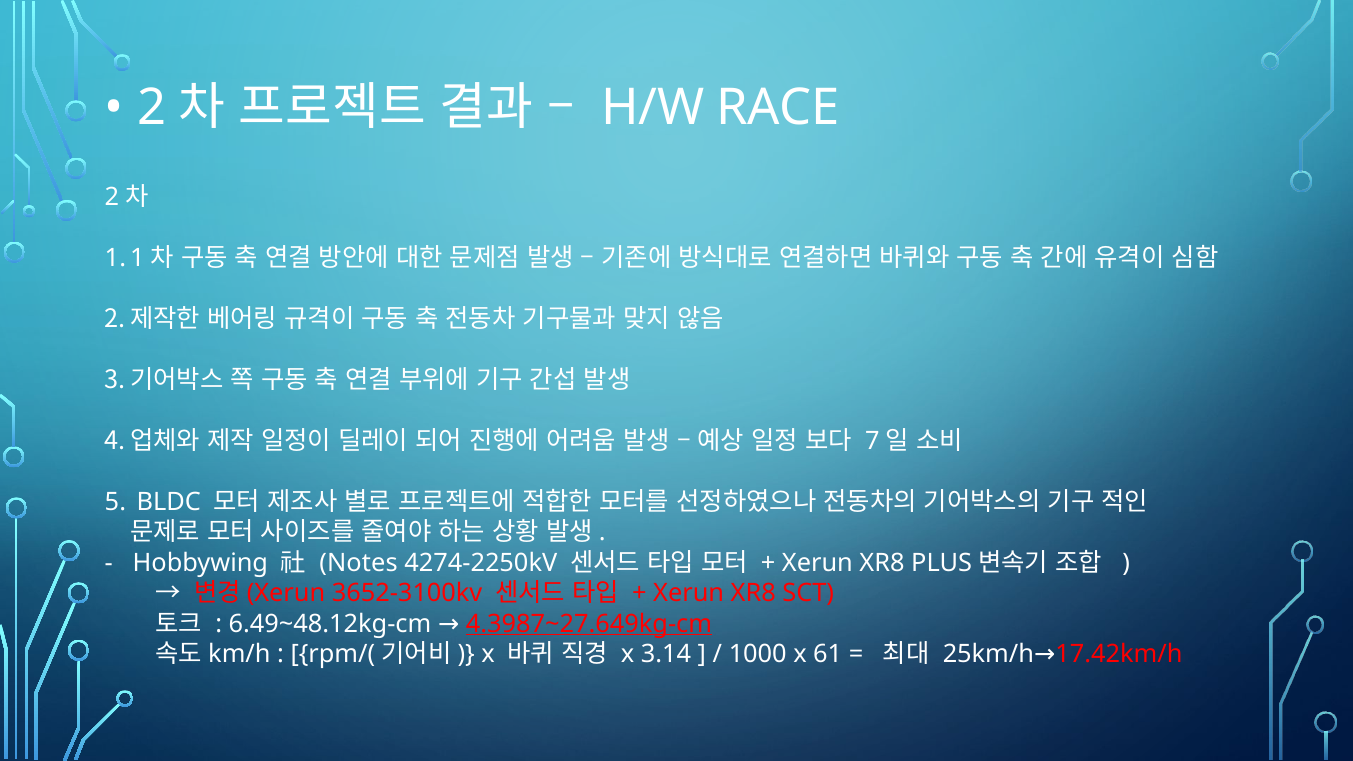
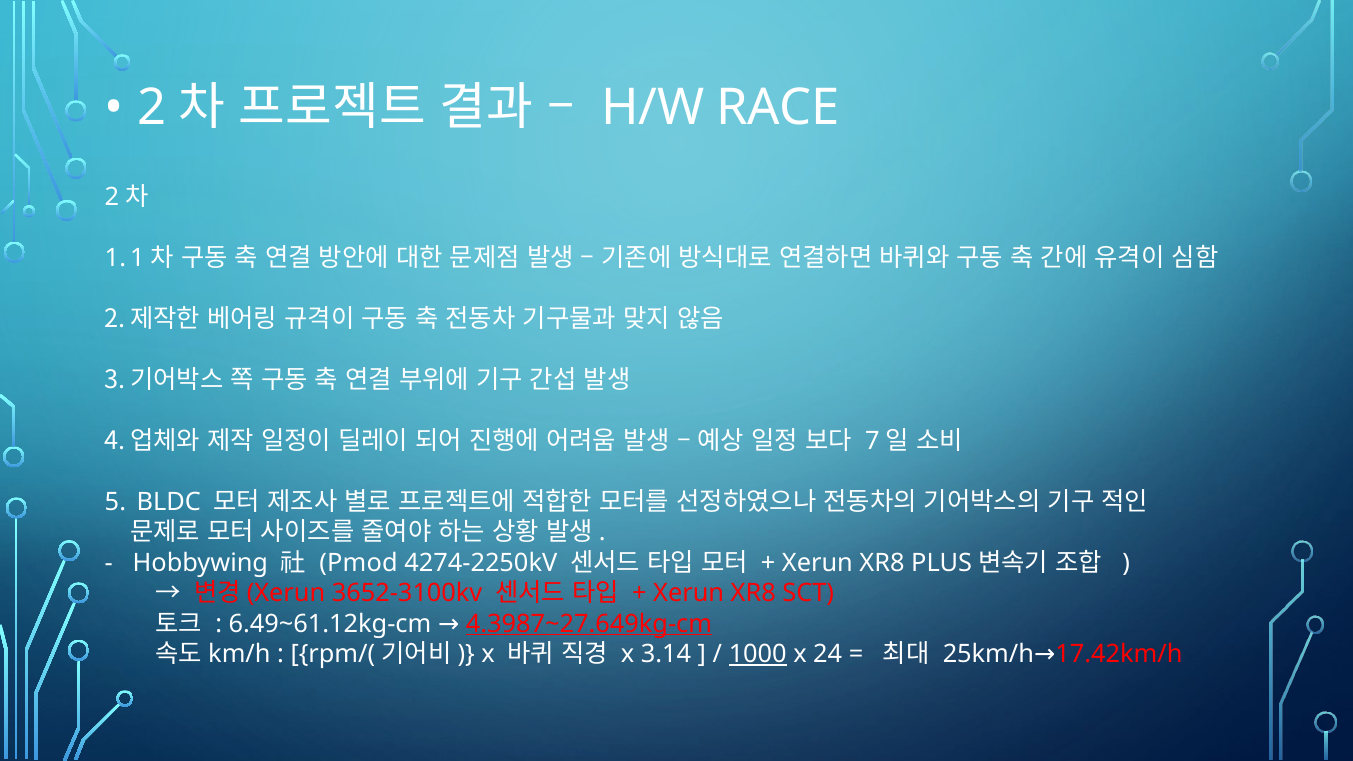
Notes: Notes -> Pmod
6.49~48.12kg-cm: 6.49~48.12kg-cm -> 6.49~61.12kg-cm
1000 underline: none -> present
61: 61 -> 24
